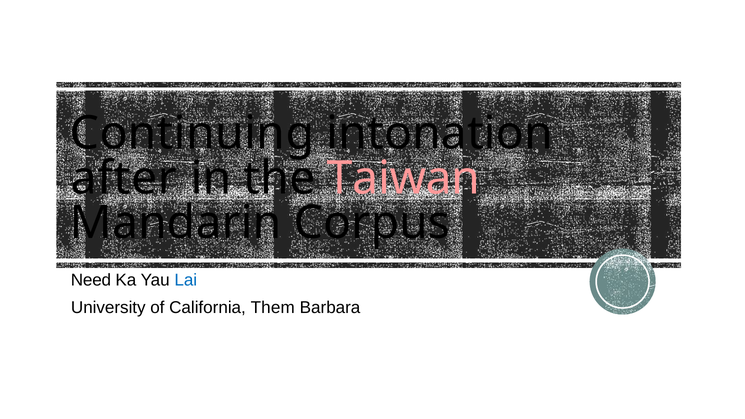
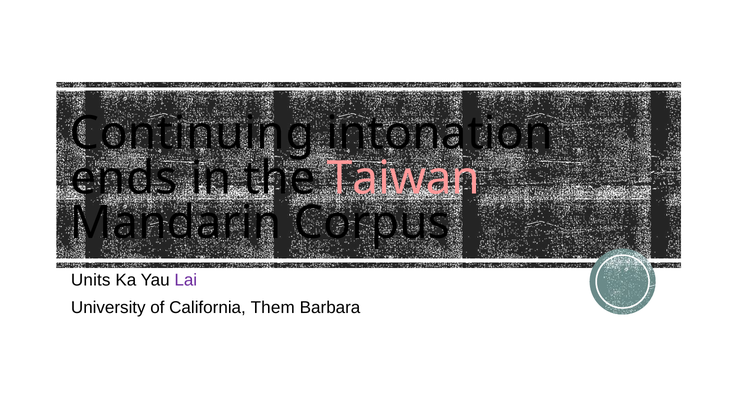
after: after -> ends
Need: Need -> Units
Lai colour: blue -> purple
